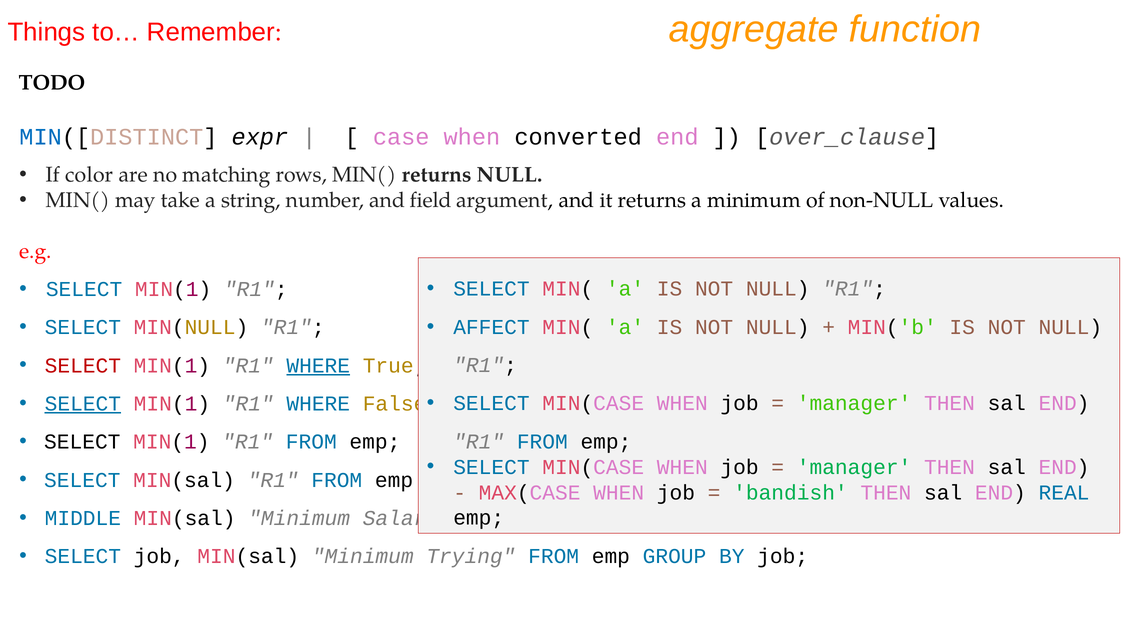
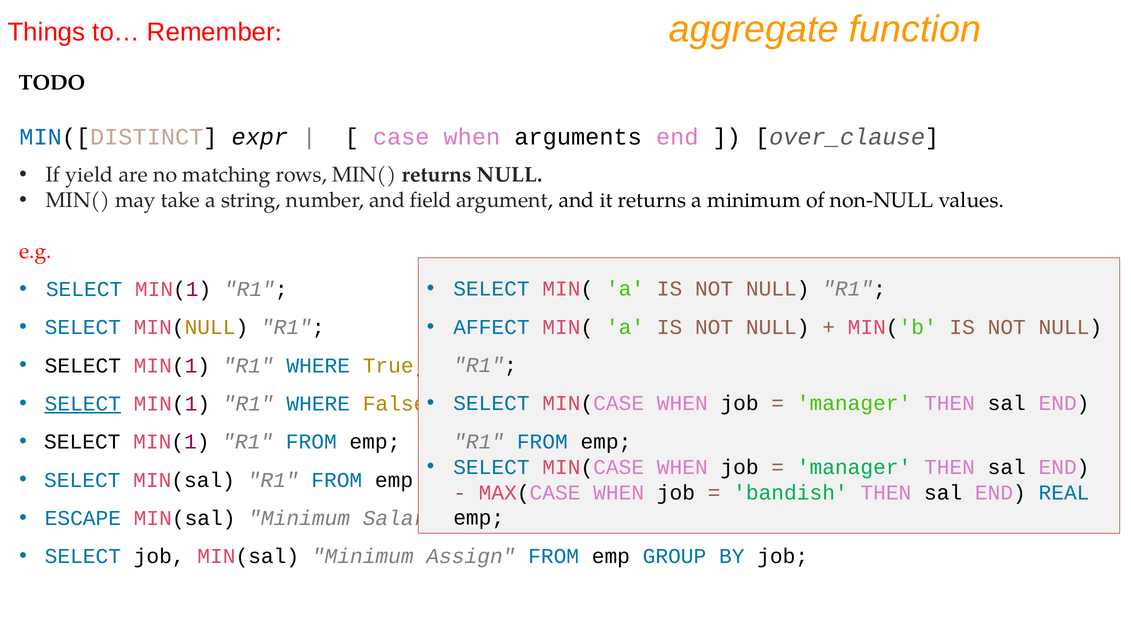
converted: converted -> arguments
color: color -> yield
SELECT at (83, 366) colour: red -> black
WHERE at (318, 366) underline: present -> none
MIDDLE: MIDDLE -> ESCAPE
Trying: Trying -> Assign
